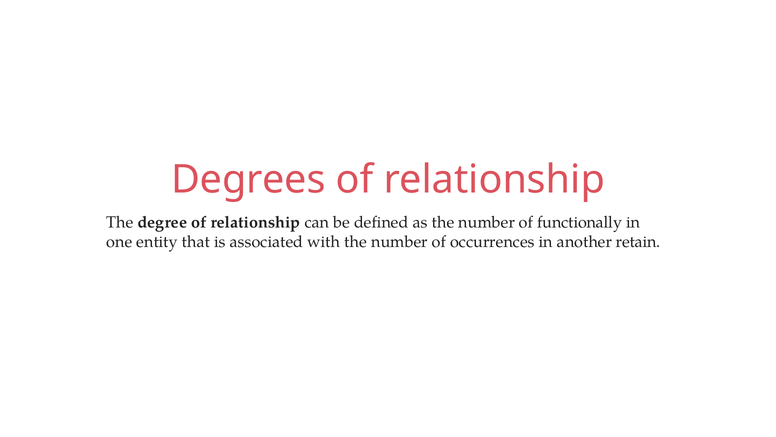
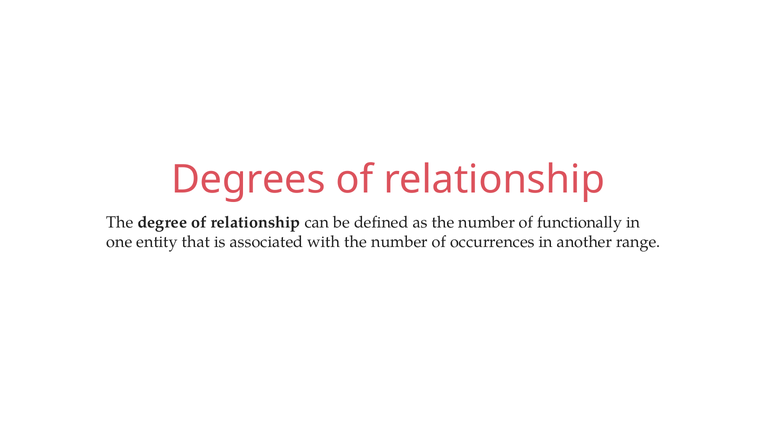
retain: retain -> range
